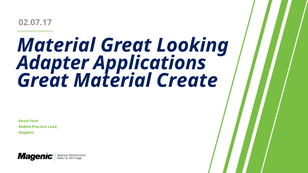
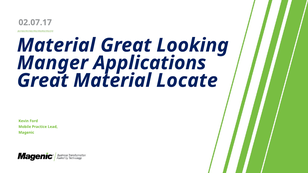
Adapter: Adapter -> Manger
Create: Create -> Locate
